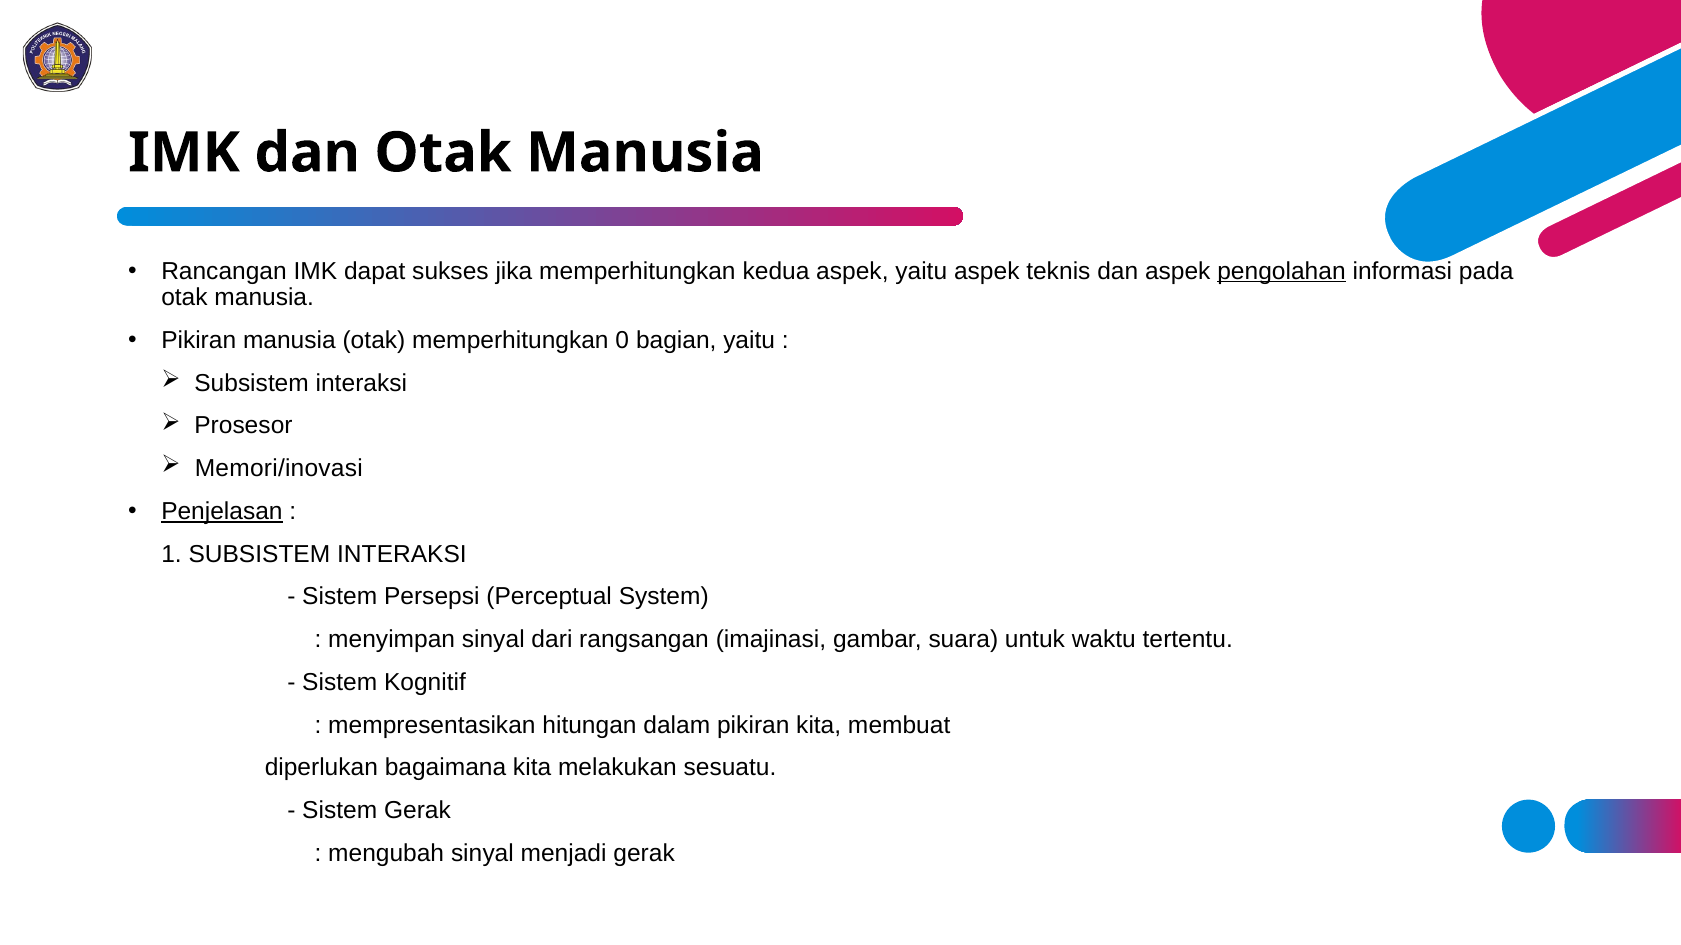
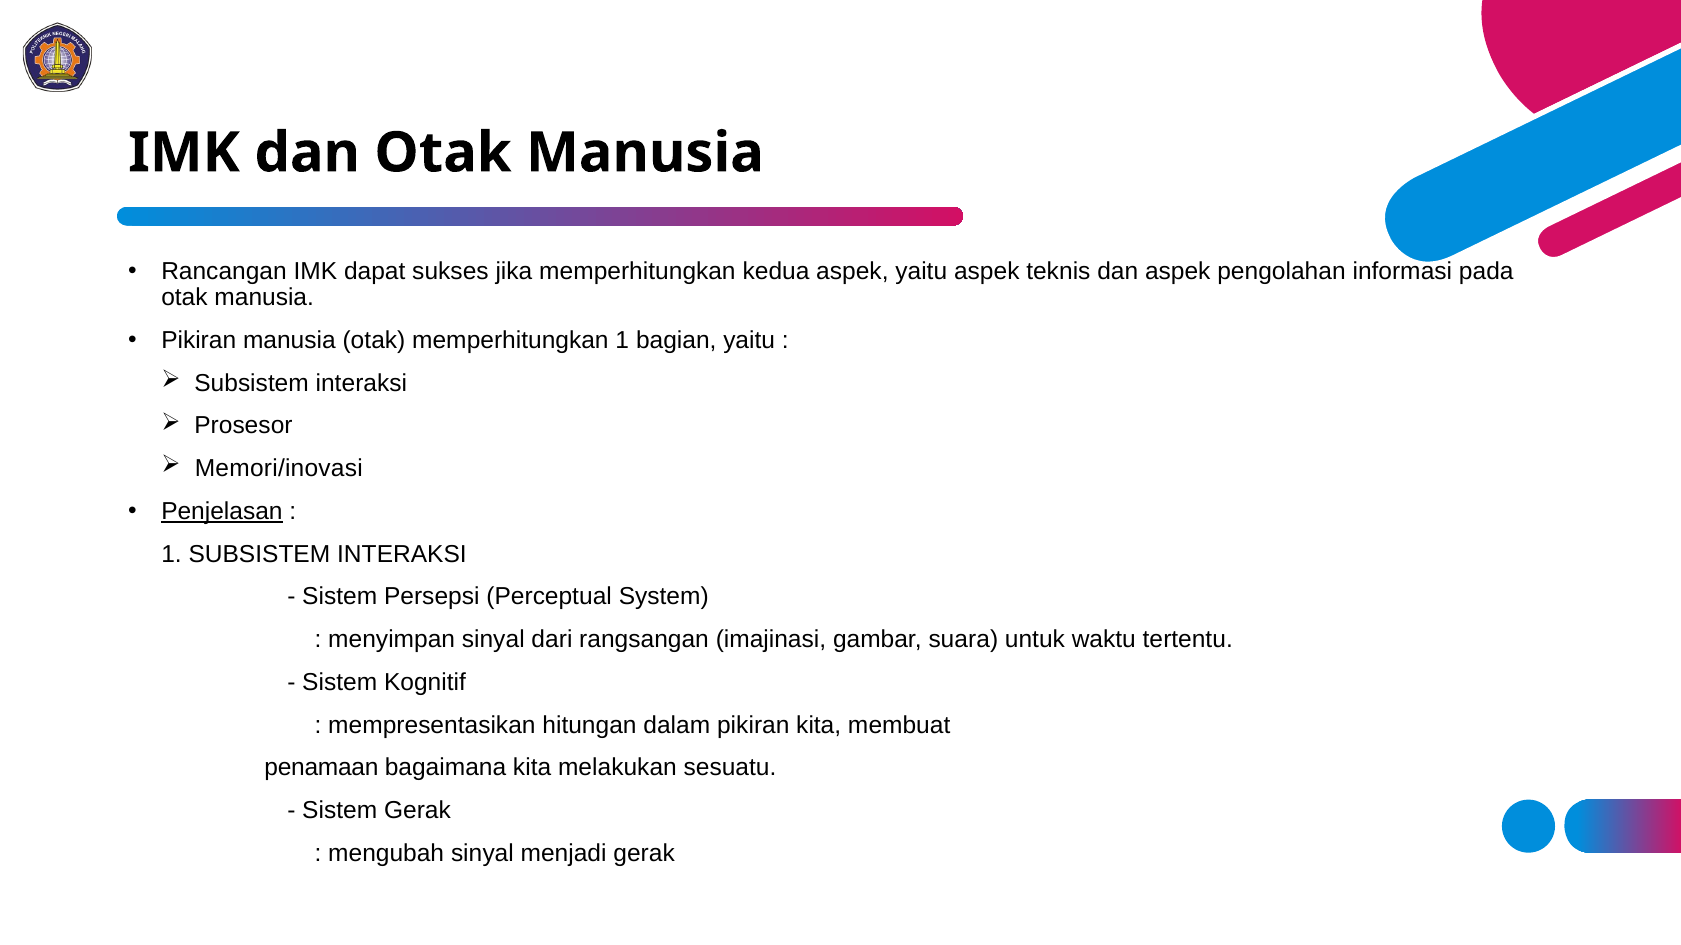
pengolahan underline: present -> none
memperhitungkan 0: 0 -> 1
diperlukan: diperlukan -> penamaan
